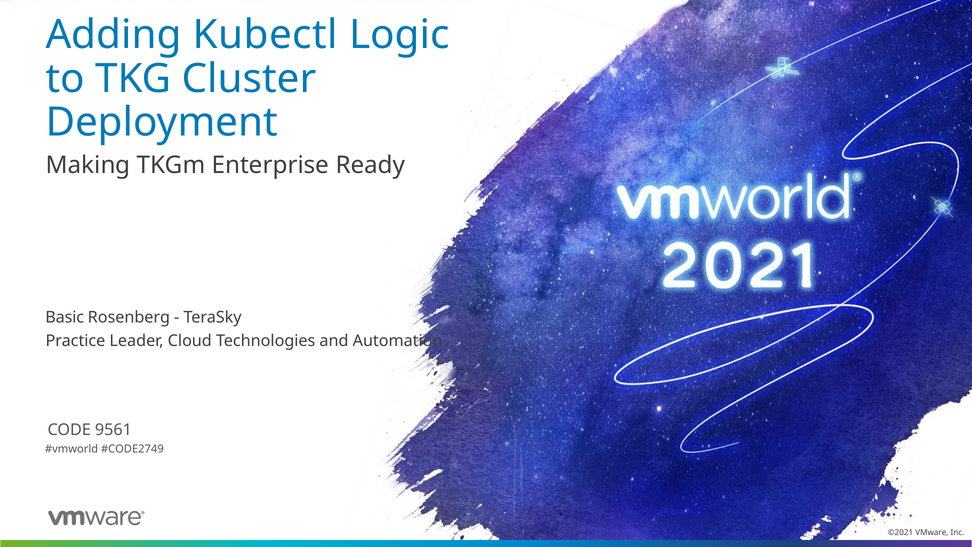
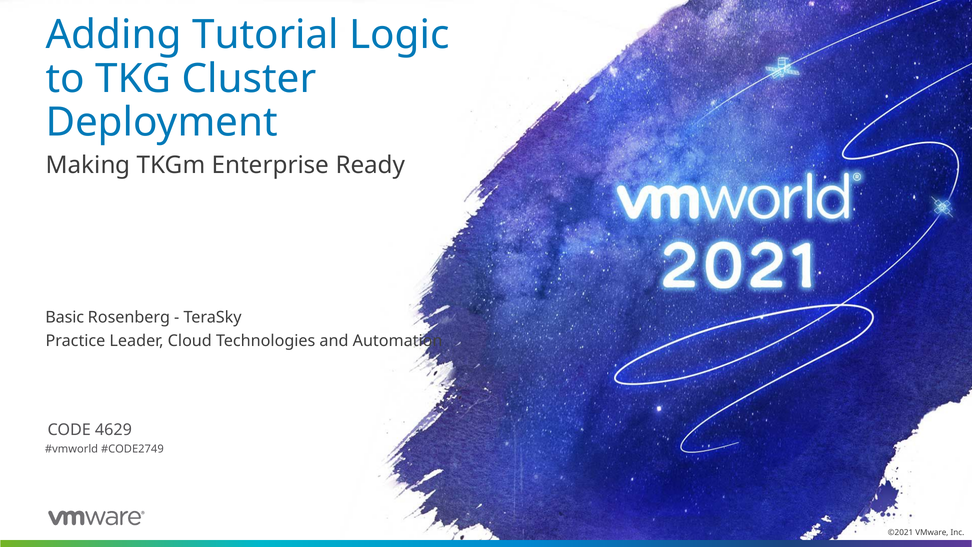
Kubectl: Kubectl -> Tutorial
9561: 9561 -> 4629
